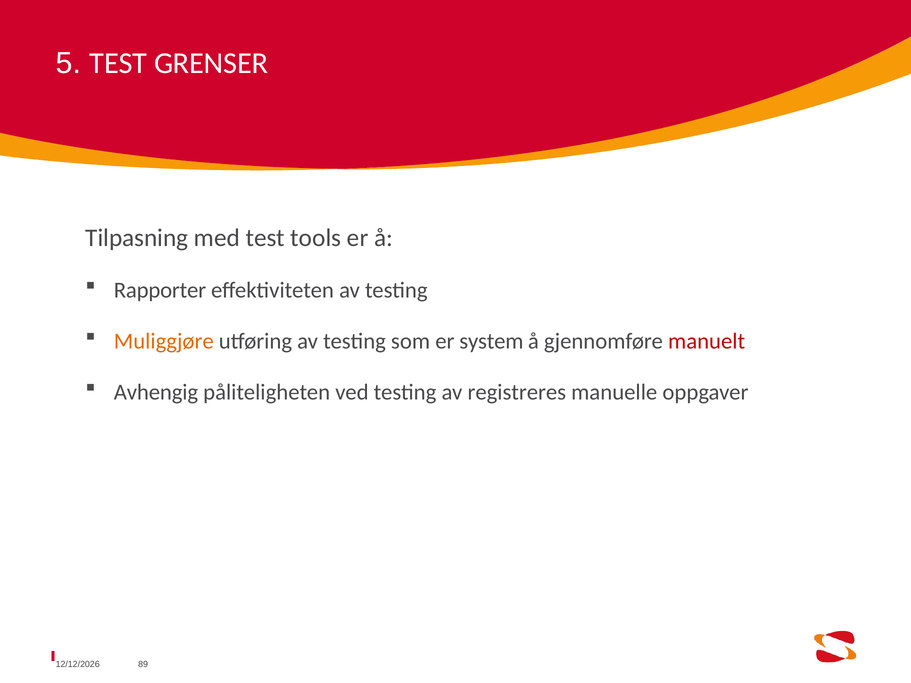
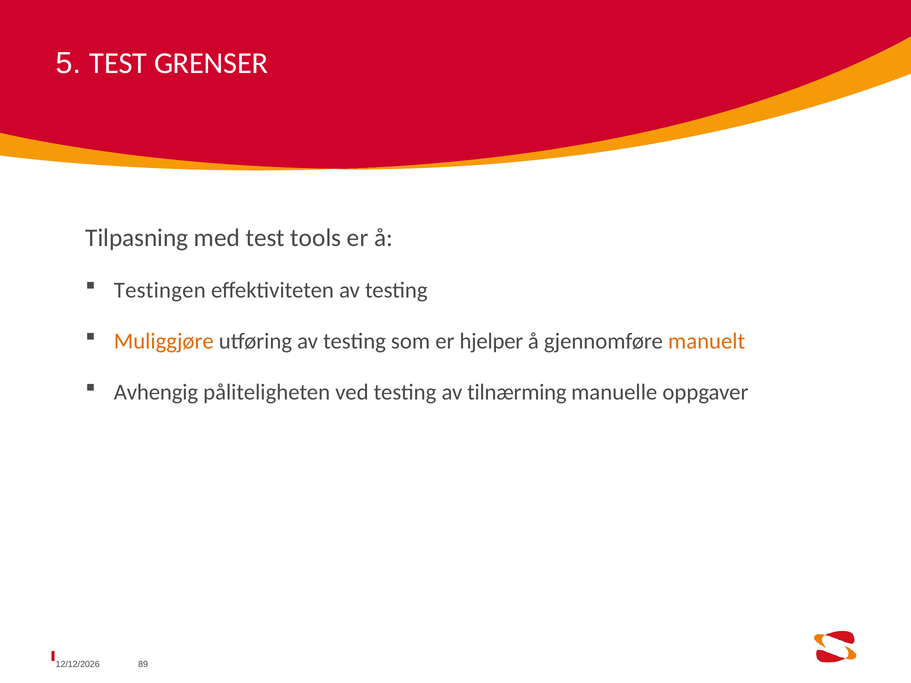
Rapporter: Rapporter -> Testingen
system: system -> hjelper
manuelt colour: red -> orange
registreres: registreres -> tilnærming
